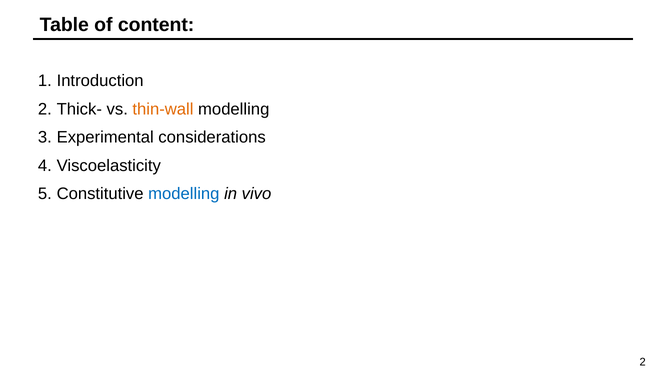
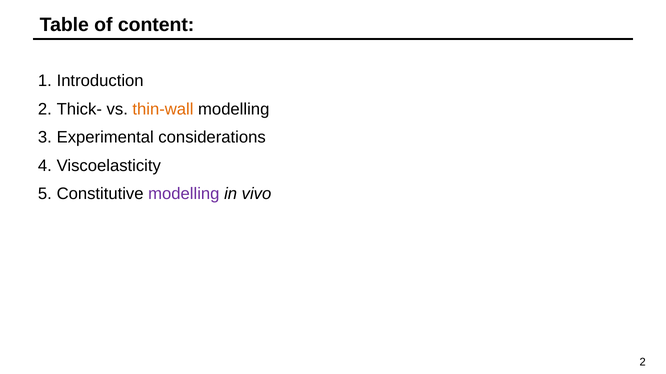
modelling at (184, 194) colour: blue -> purple
